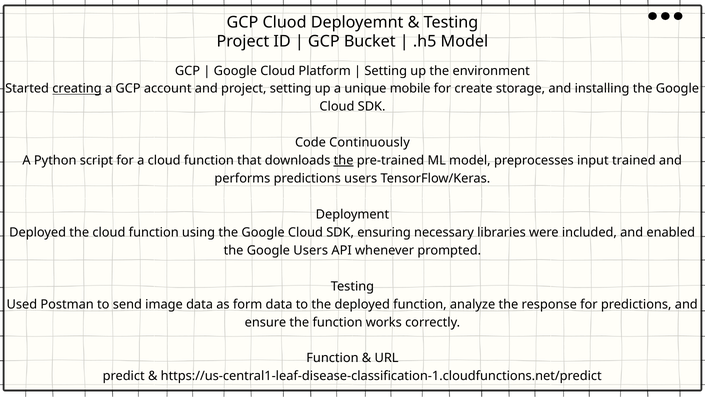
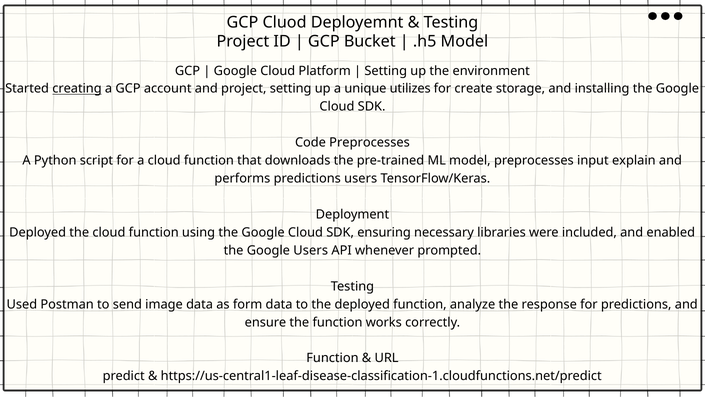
mobile: mobile -> utilizes
Code Continuously: Continuously -> Preprocesses
the at (344, 160) underline: present -> none
trained: trained -> explain
